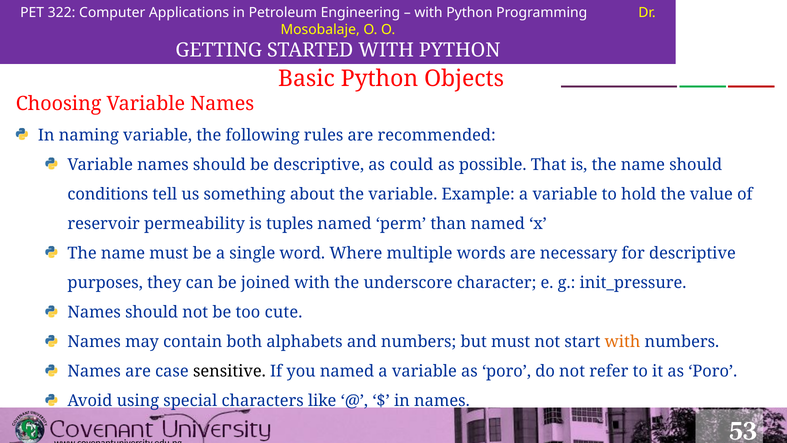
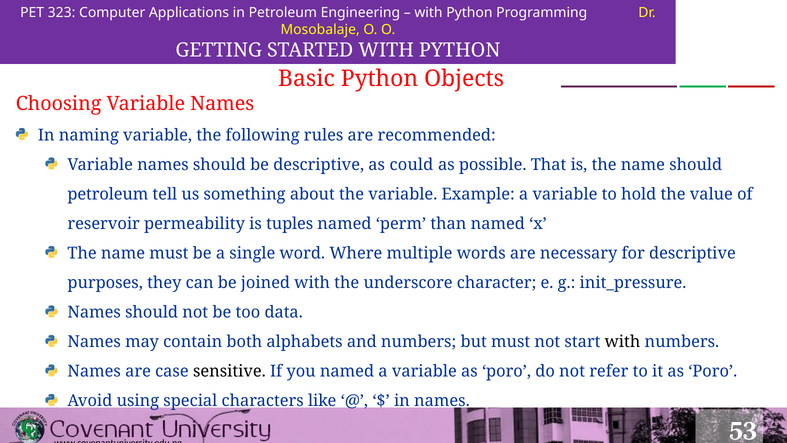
322: 322 -> 323
conditions at (108, 194): conditions -> petroleum
cute: cute -> data
with at (622, 342) colour: orange -> black
